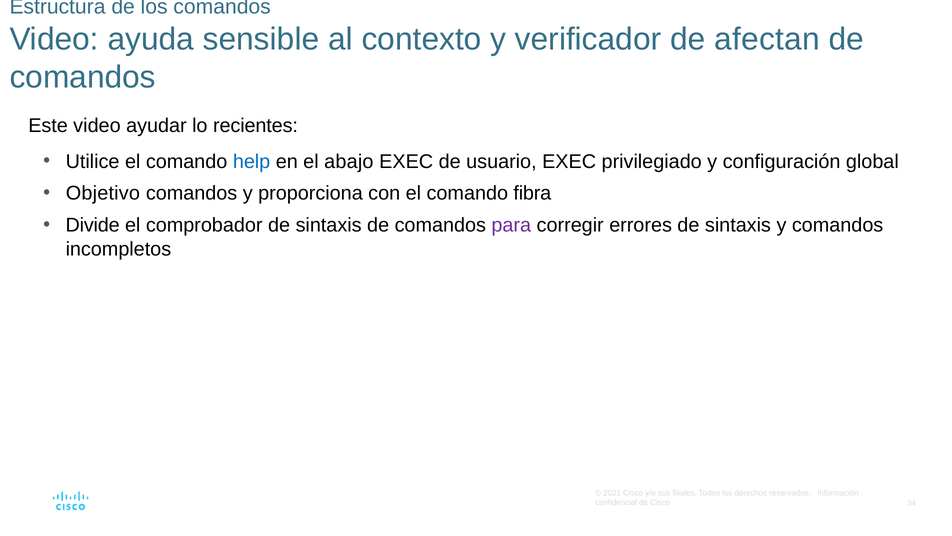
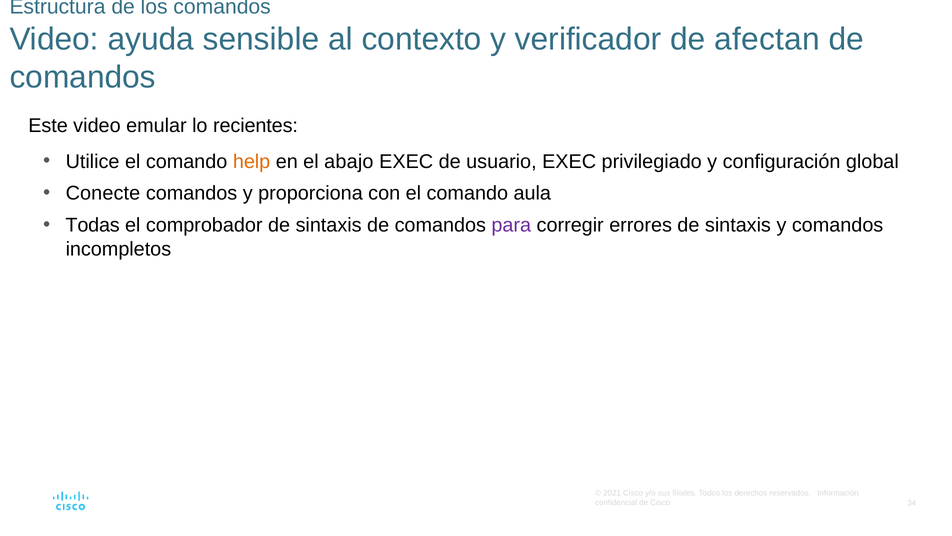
ayudar: ayudar -> emular
help colour: blue -> orange
Objetivo: Objetivo -> Conecte
fibra: fibra -> aula
Divide: Divide -> Todas
